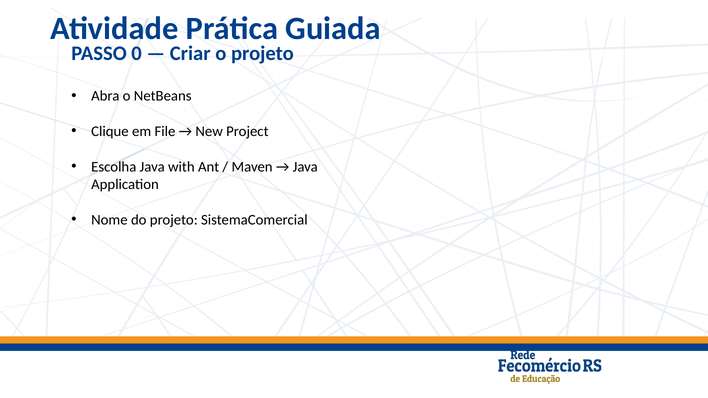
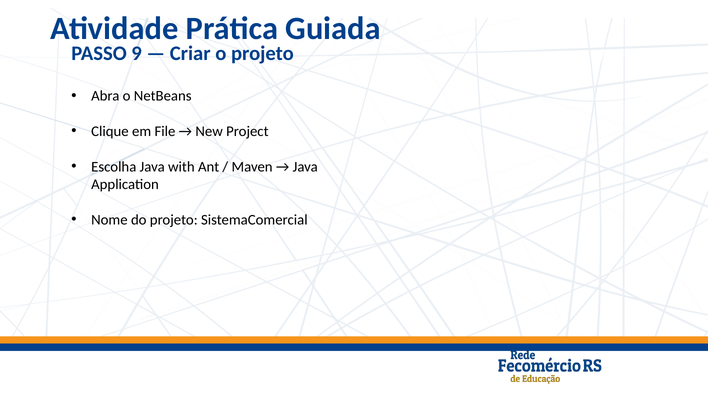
0: 0 -> 9
